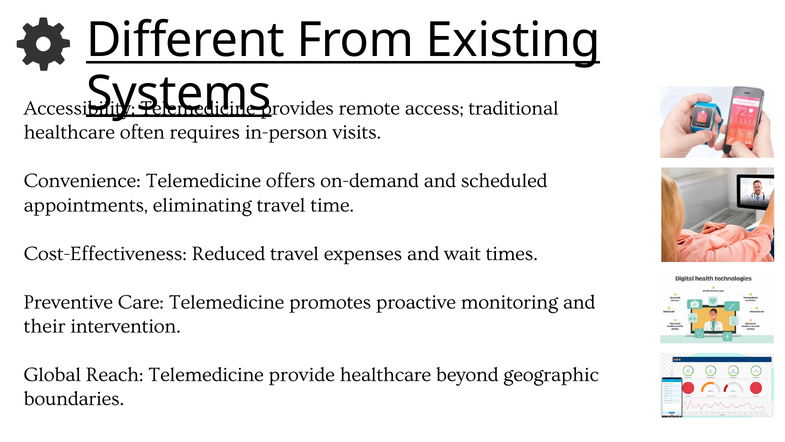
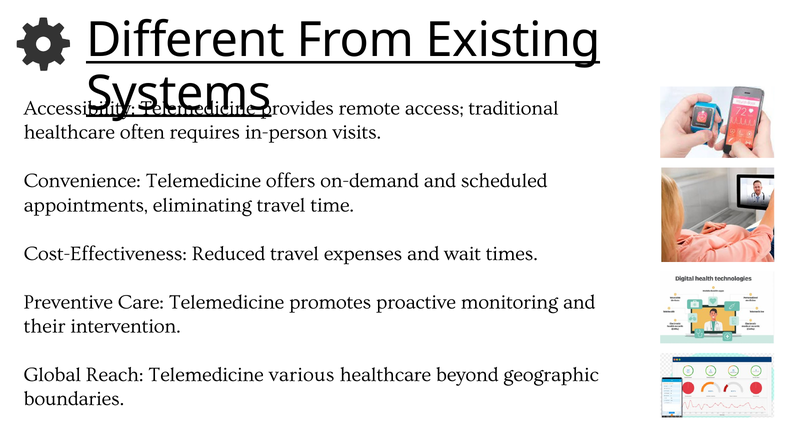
provide: provide -> various
